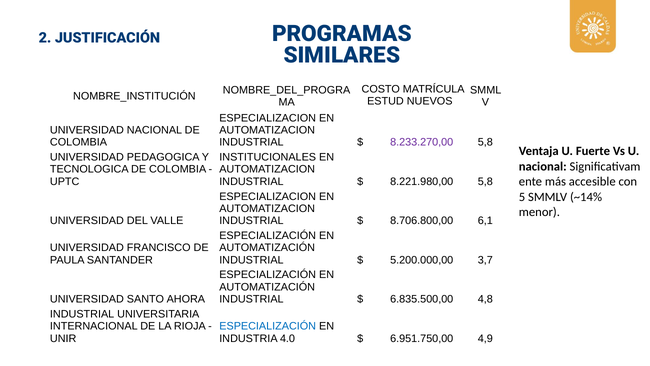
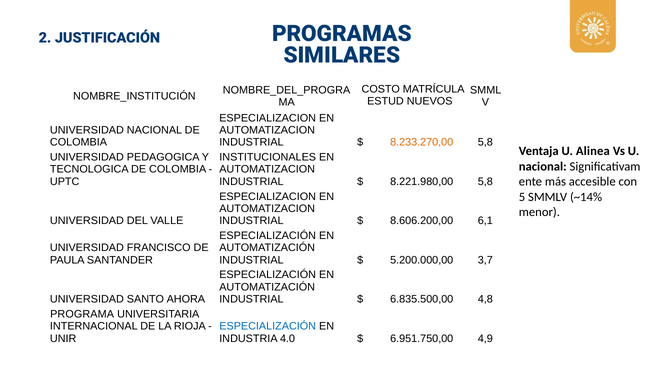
8.233.270,00 colour: purple -> orange
Fuerte: Fuerte -> Alinea
8.706.800,00: 8.706.800,00 -> 8.606.200,00
INDUSTRIAL at (82, 314): INDUSTRIAL -> PROGRAMA
